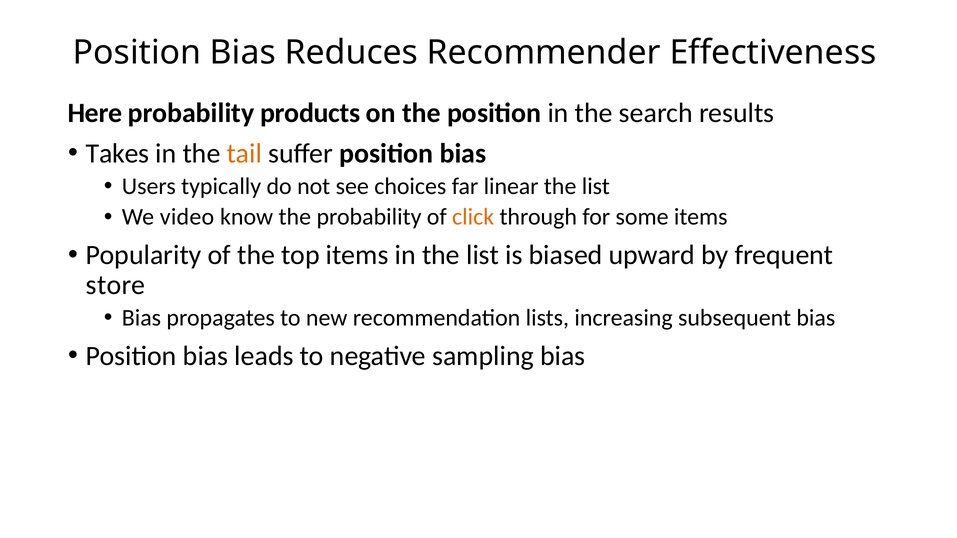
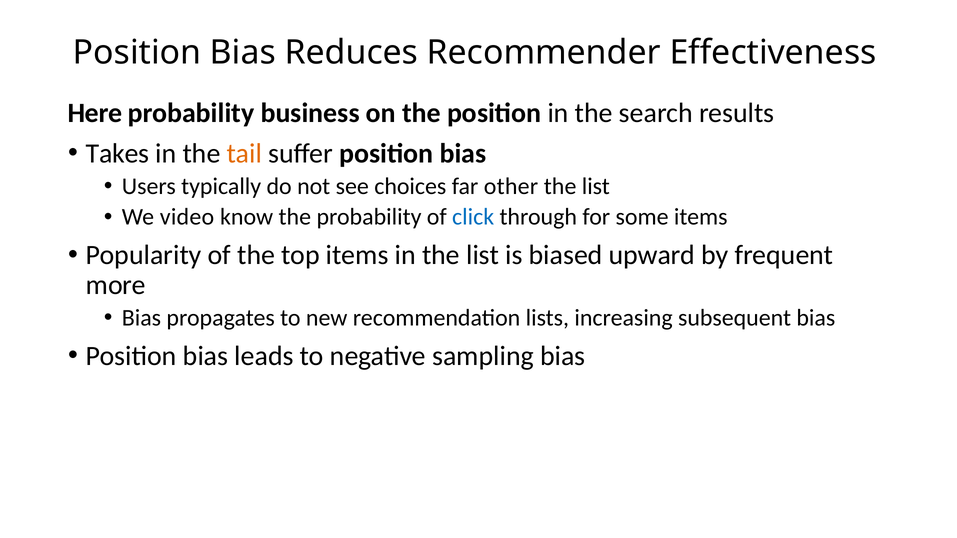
products: products -> business
linear: linear -> other
click colour: orange -> blue
store: store -> more
